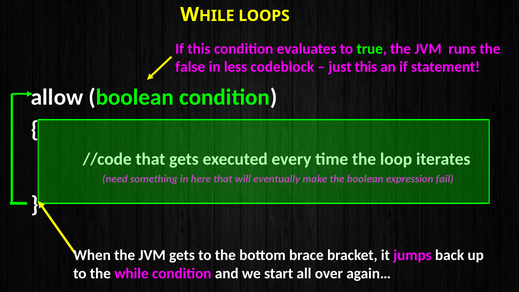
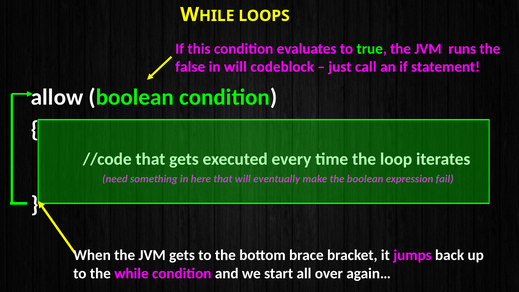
in less: less -> will
just this: this -> call
